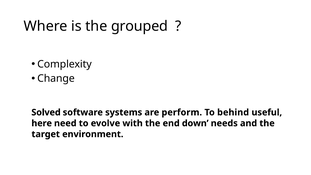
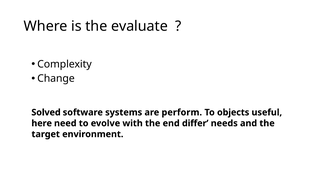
grouped: grouped -> evaluate
behind: behind -> objects
down: down -> differ
